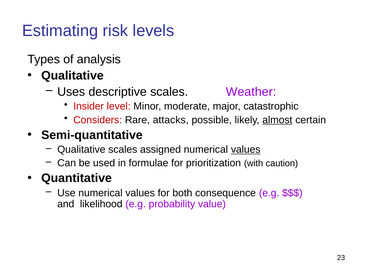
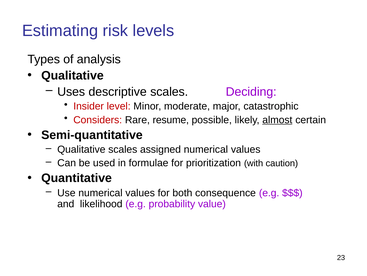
Weather: Weather -> Deciding
attacks: attacks -> resume
values at (246, 149) underline: present -> none
